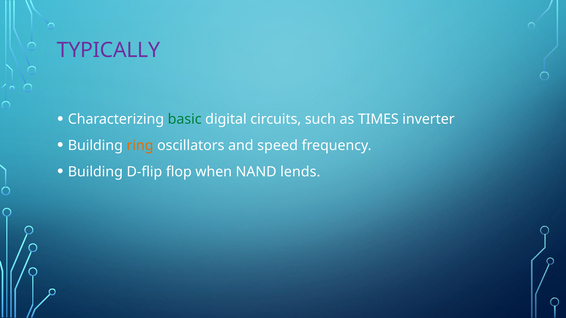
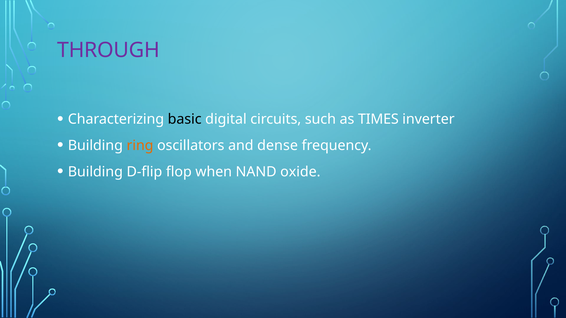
TYPICALLY: TYPICALLY -> THROUGH
basic colour: green -> black
speed: speed -> dense
lends: lends -> oxide
